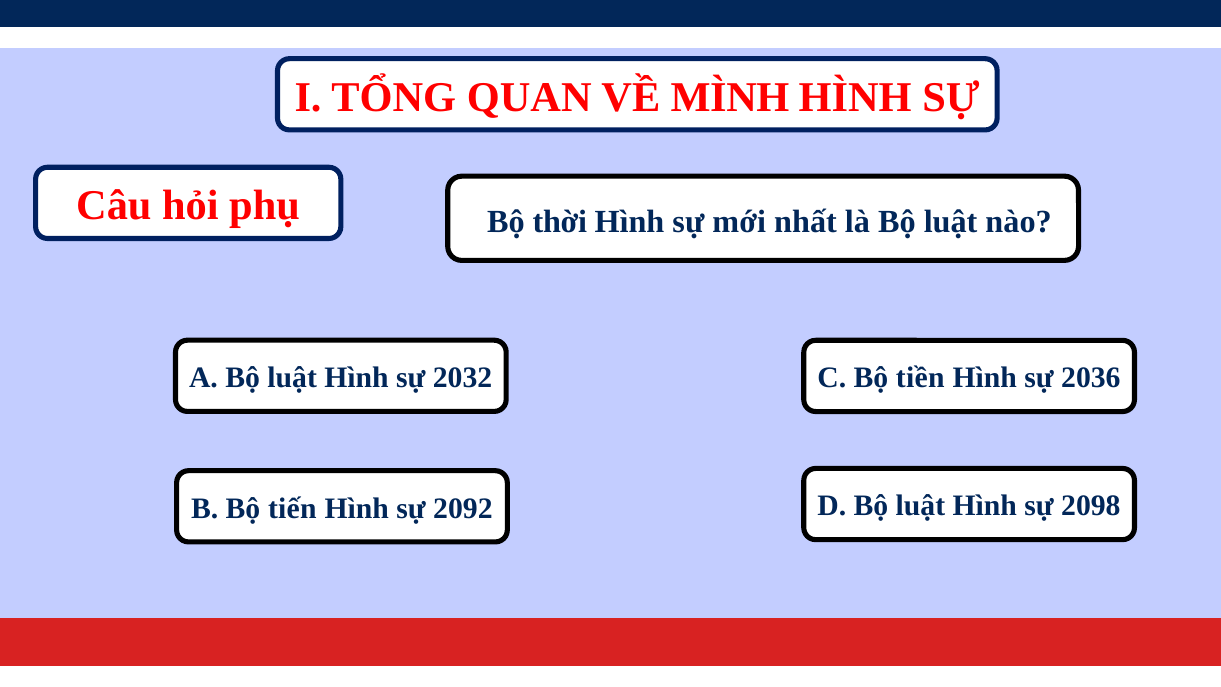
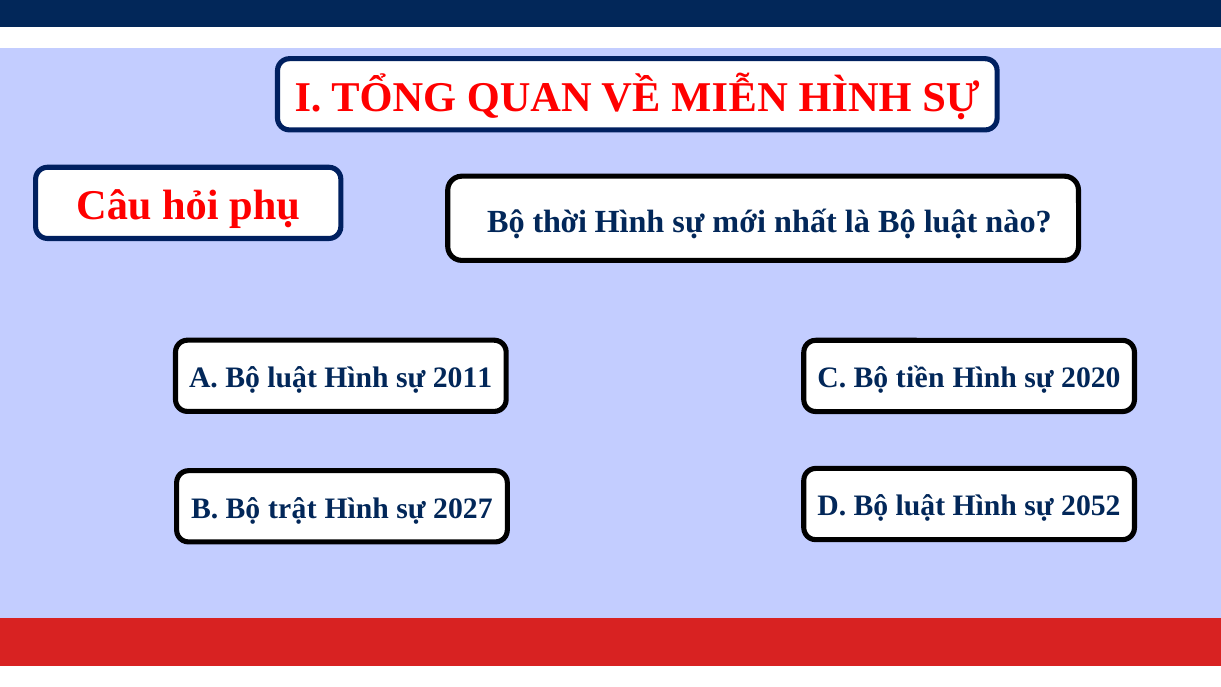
MÌNH: MÌNH -> MIỄN
2032: 2032 -> 2011
2036: 2036 -> 2020
tiến: tiến -> trật
2092: 2092 -> 2027
2098: 2098 -> 2052
